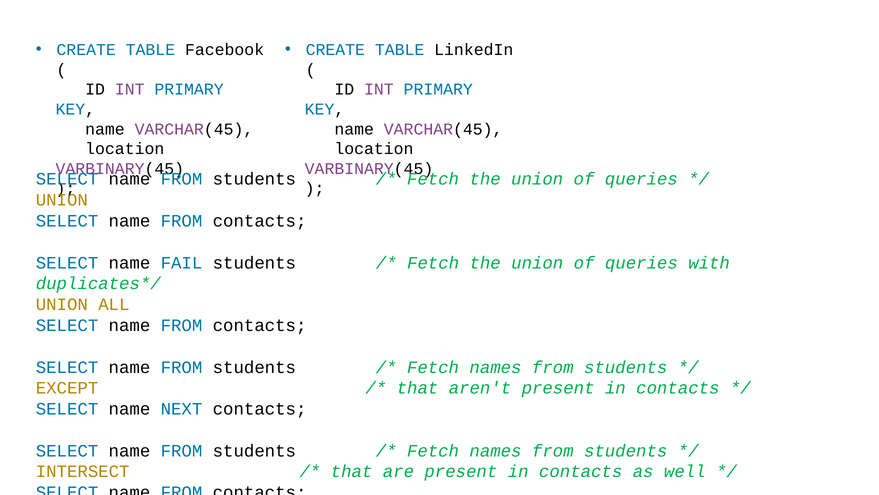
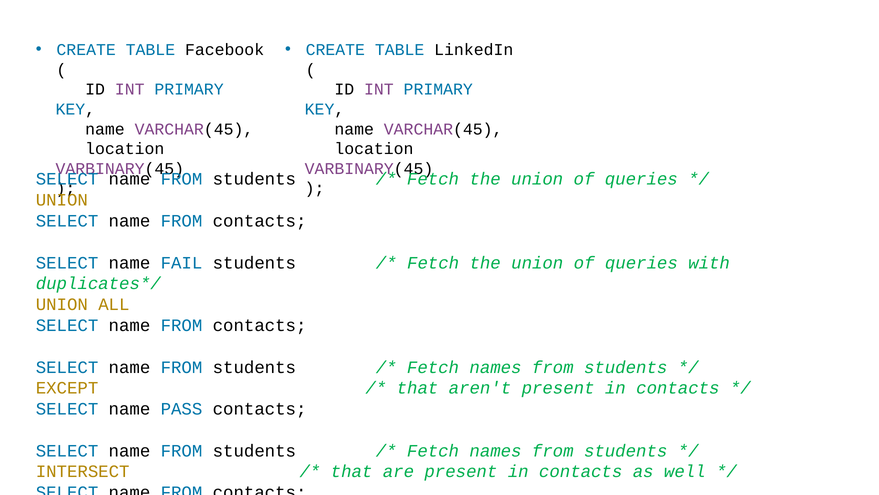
NEXT: NEXT -> PASS
